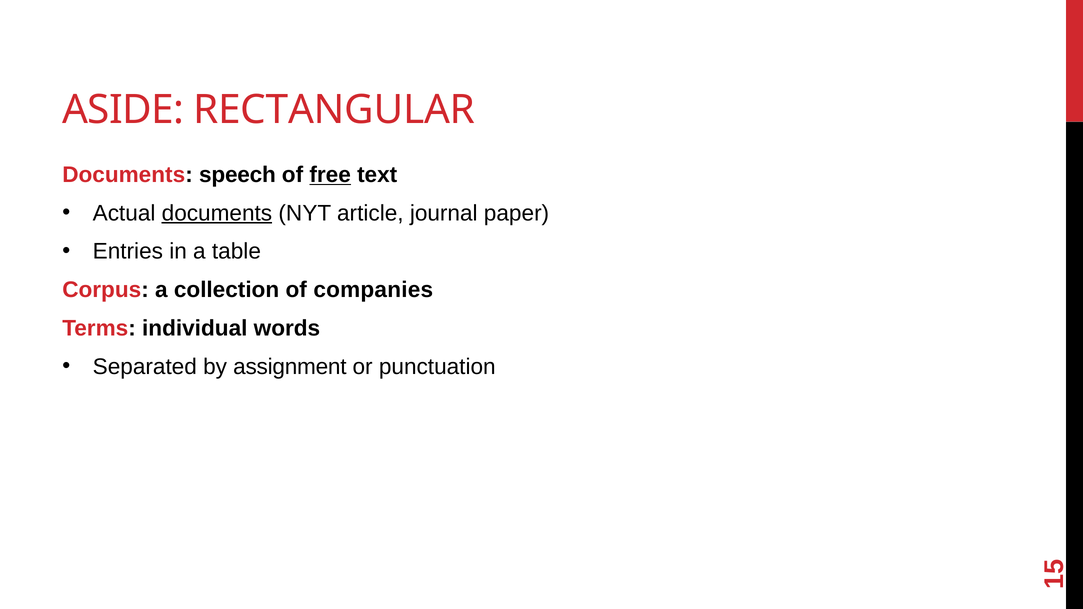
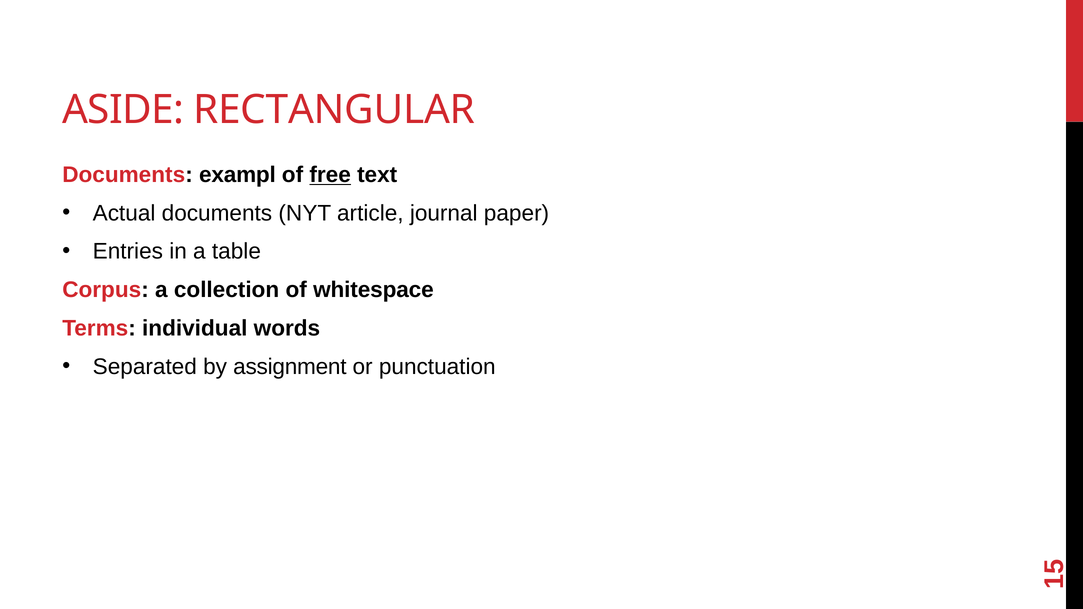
speech: speech -> exampl
documents at (217, 213) underline: present -> none
companies: companies -> whitespace
